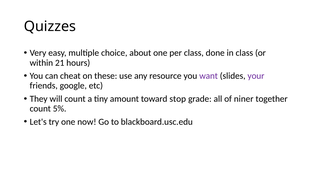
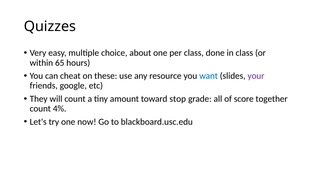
21: 21 -> 65
want colour: purple -> blue
niner: niner -> score
5%: 5% -> 4%
